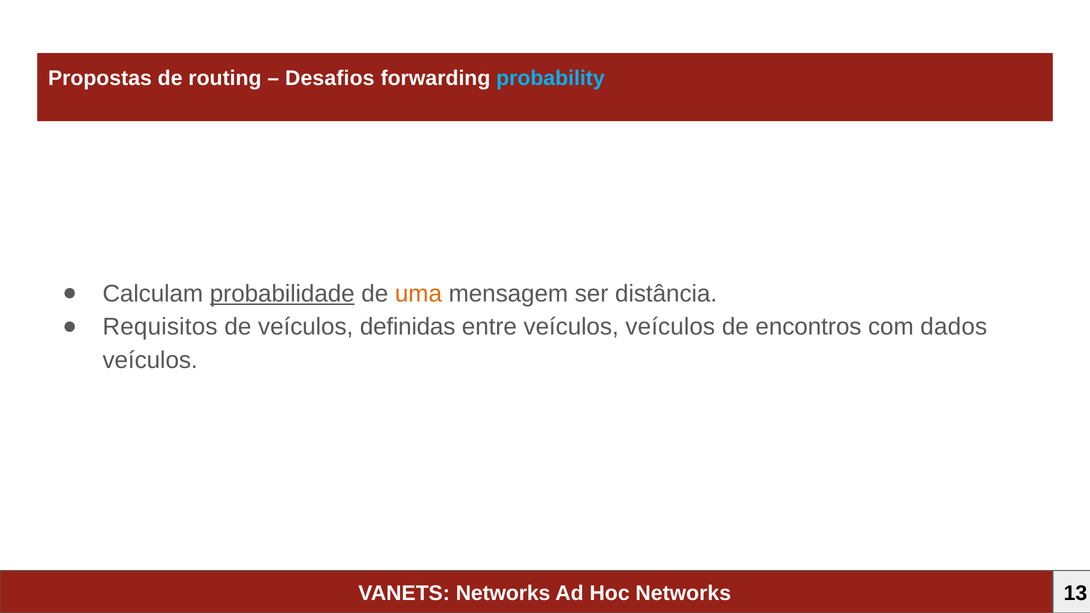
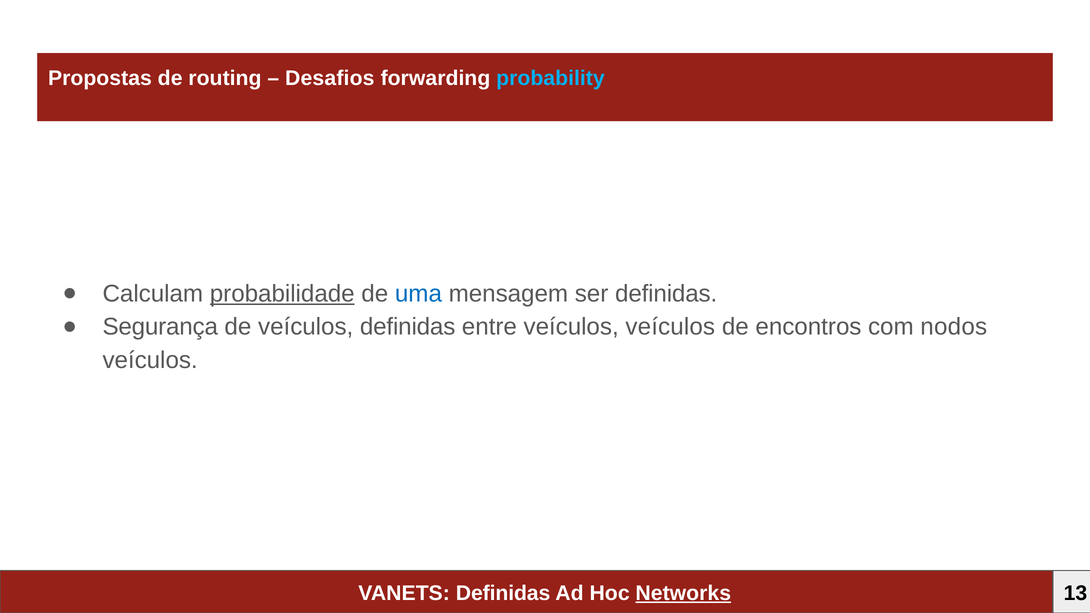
uma colour: orange -> blue
ser distância: distância -> definidas
Requisitos: Requisitos -> Segurança
dados: dados -> nodos
VANETS Networks: Networks -> Definidas
Networks at (683, 593) underline: none -> present
